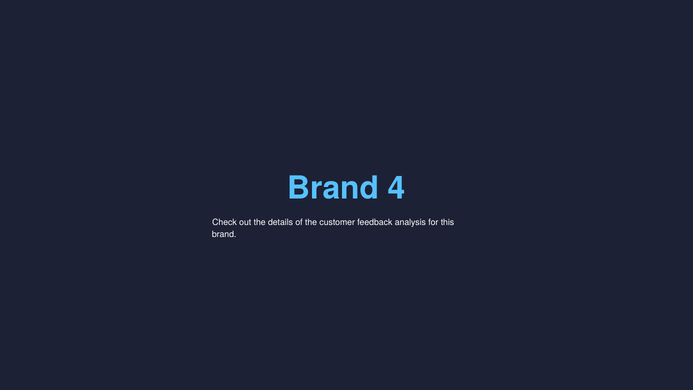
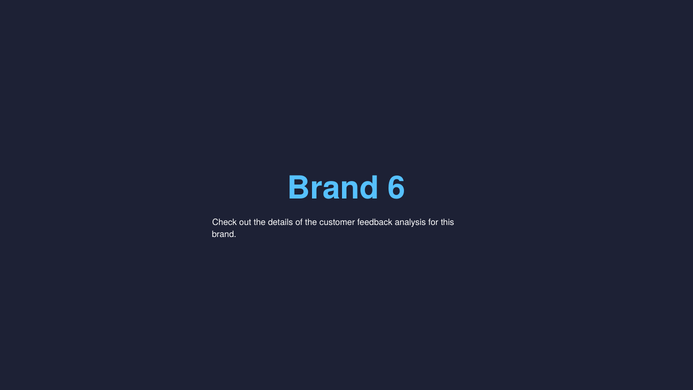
4: 4 -> 6
